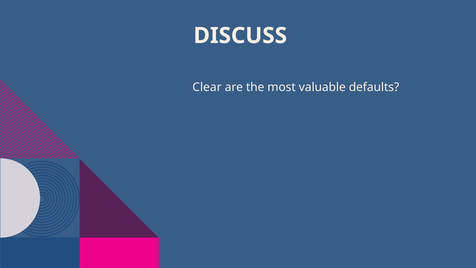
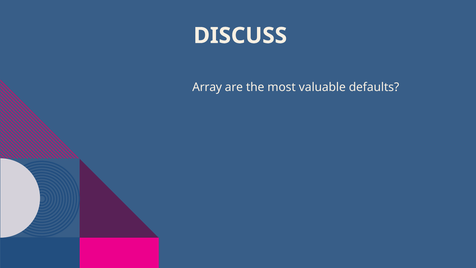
Clear: Clear -> Array
